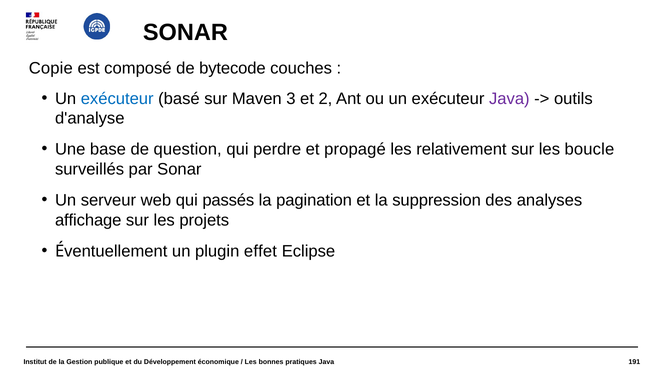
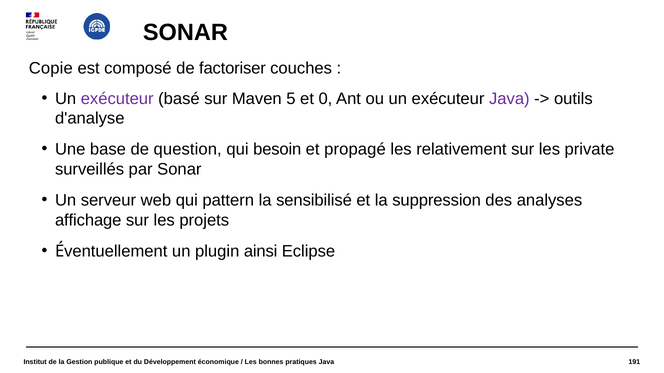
bytecode: bytecode -> factoriser
exécuteur at (117, 99) colour: blue -> purple
3: 3 -> 5
2: 2 -> 0
perdre: perdre -> besoin
boucle: boucle -> private
passés: passés -> pattern
pagination: pagination -> sensibilisé
effet: effet -> ainsi
